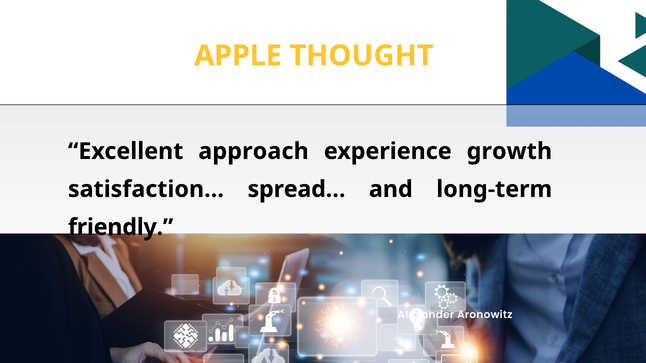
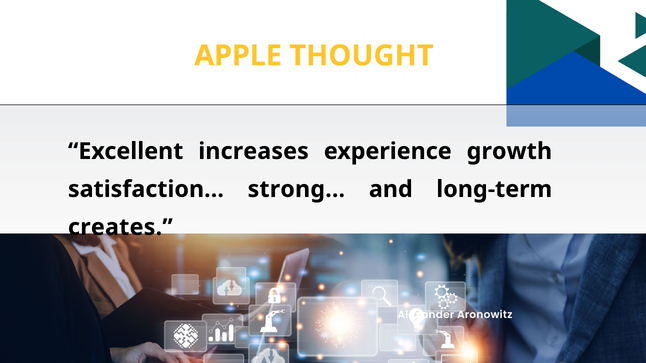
approach: approach -> increases
spread…: spread… -> strong…
friendly: friendly -> creates
